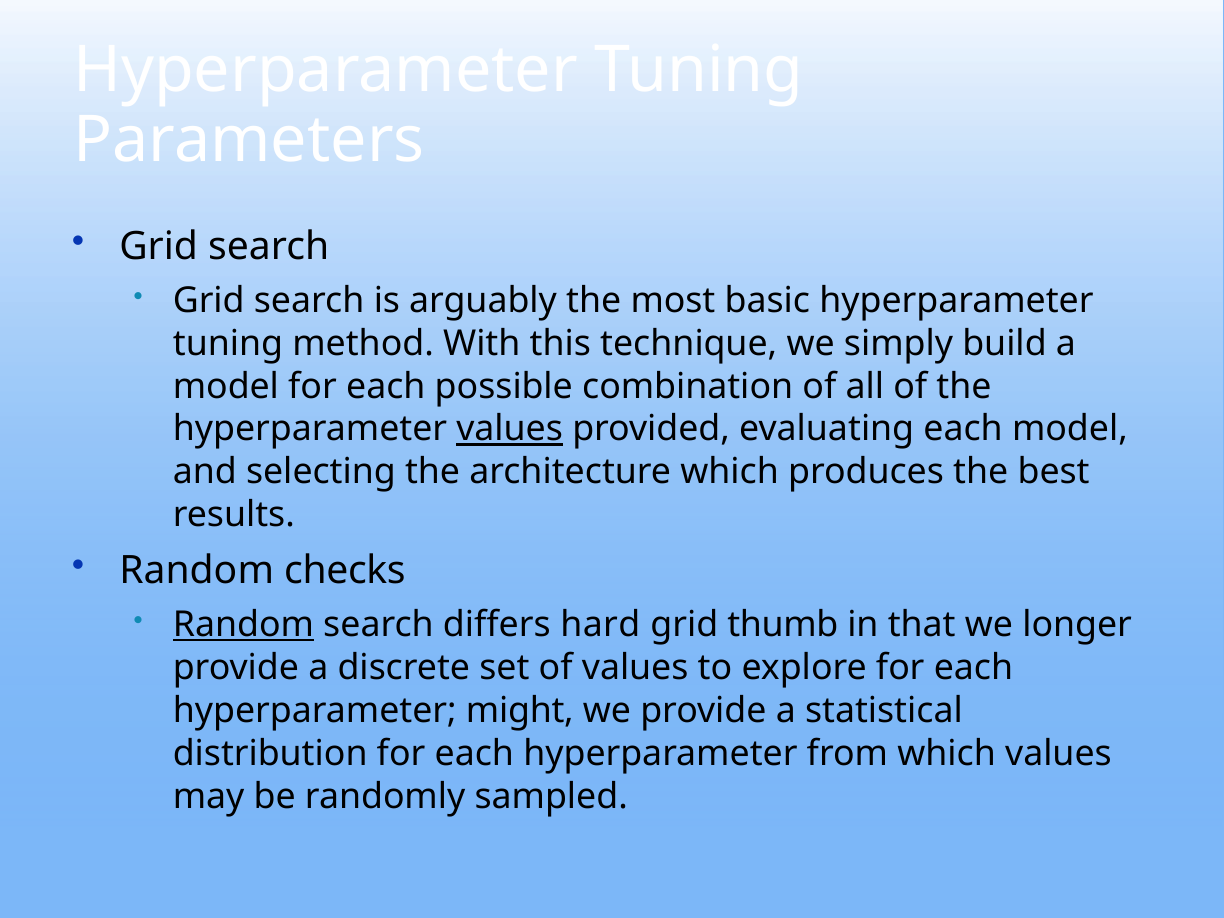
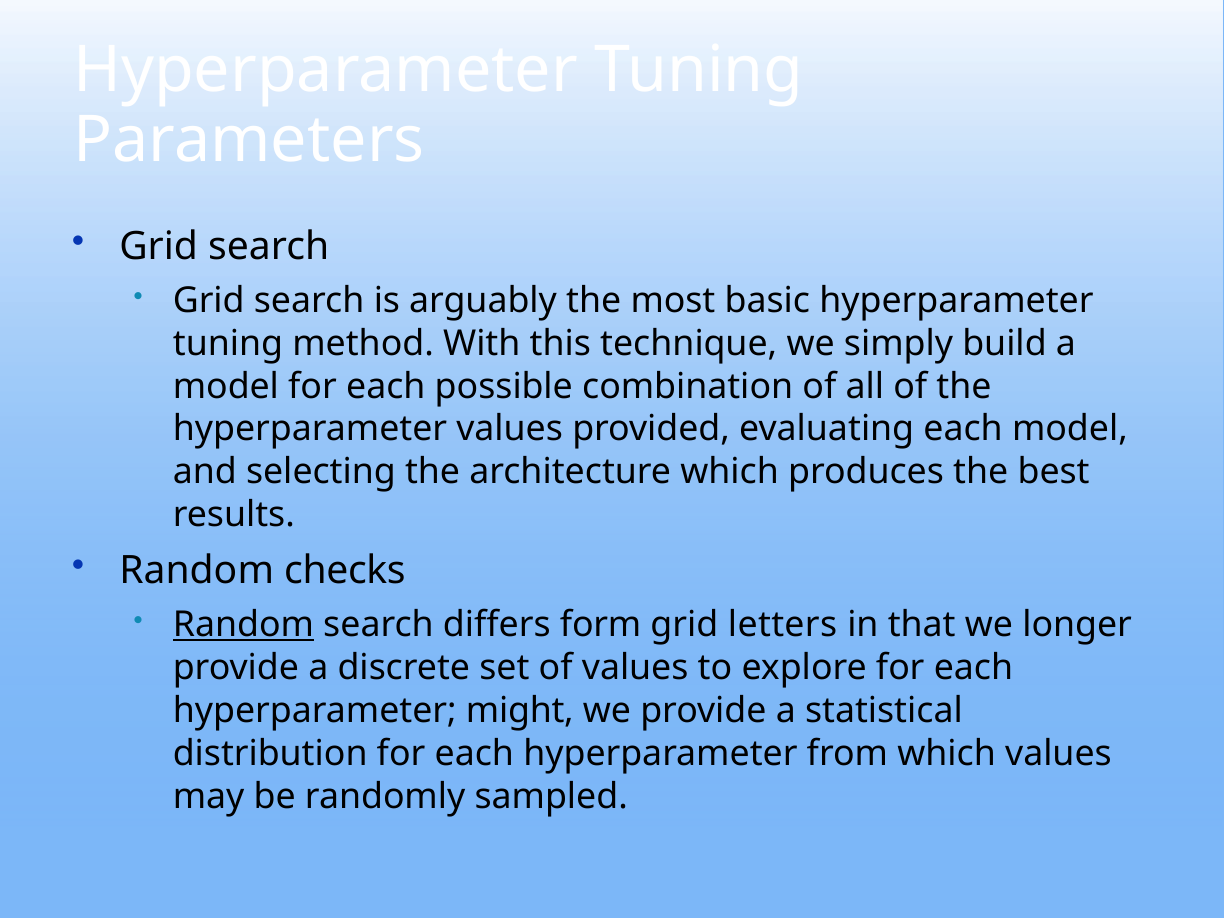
values at (510, 429) underline: present -> none
hard: hard -> form
thumb: thumb -> letters
